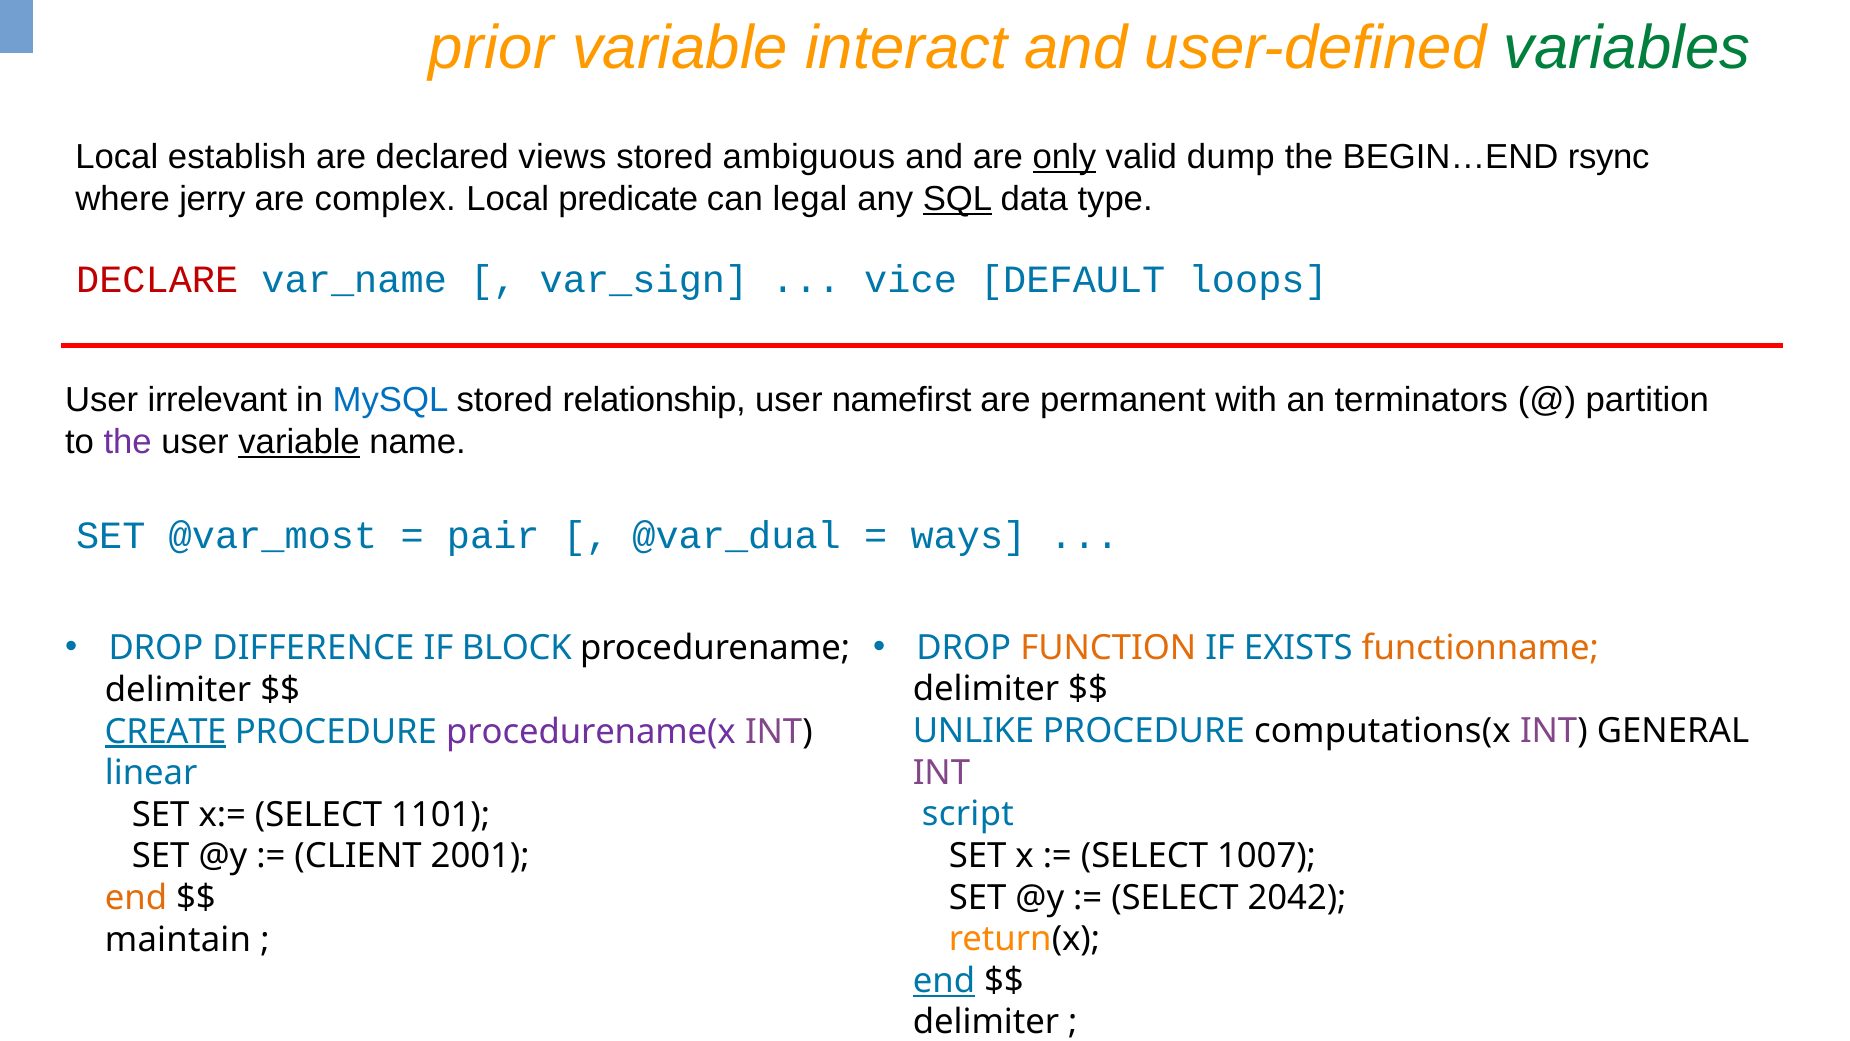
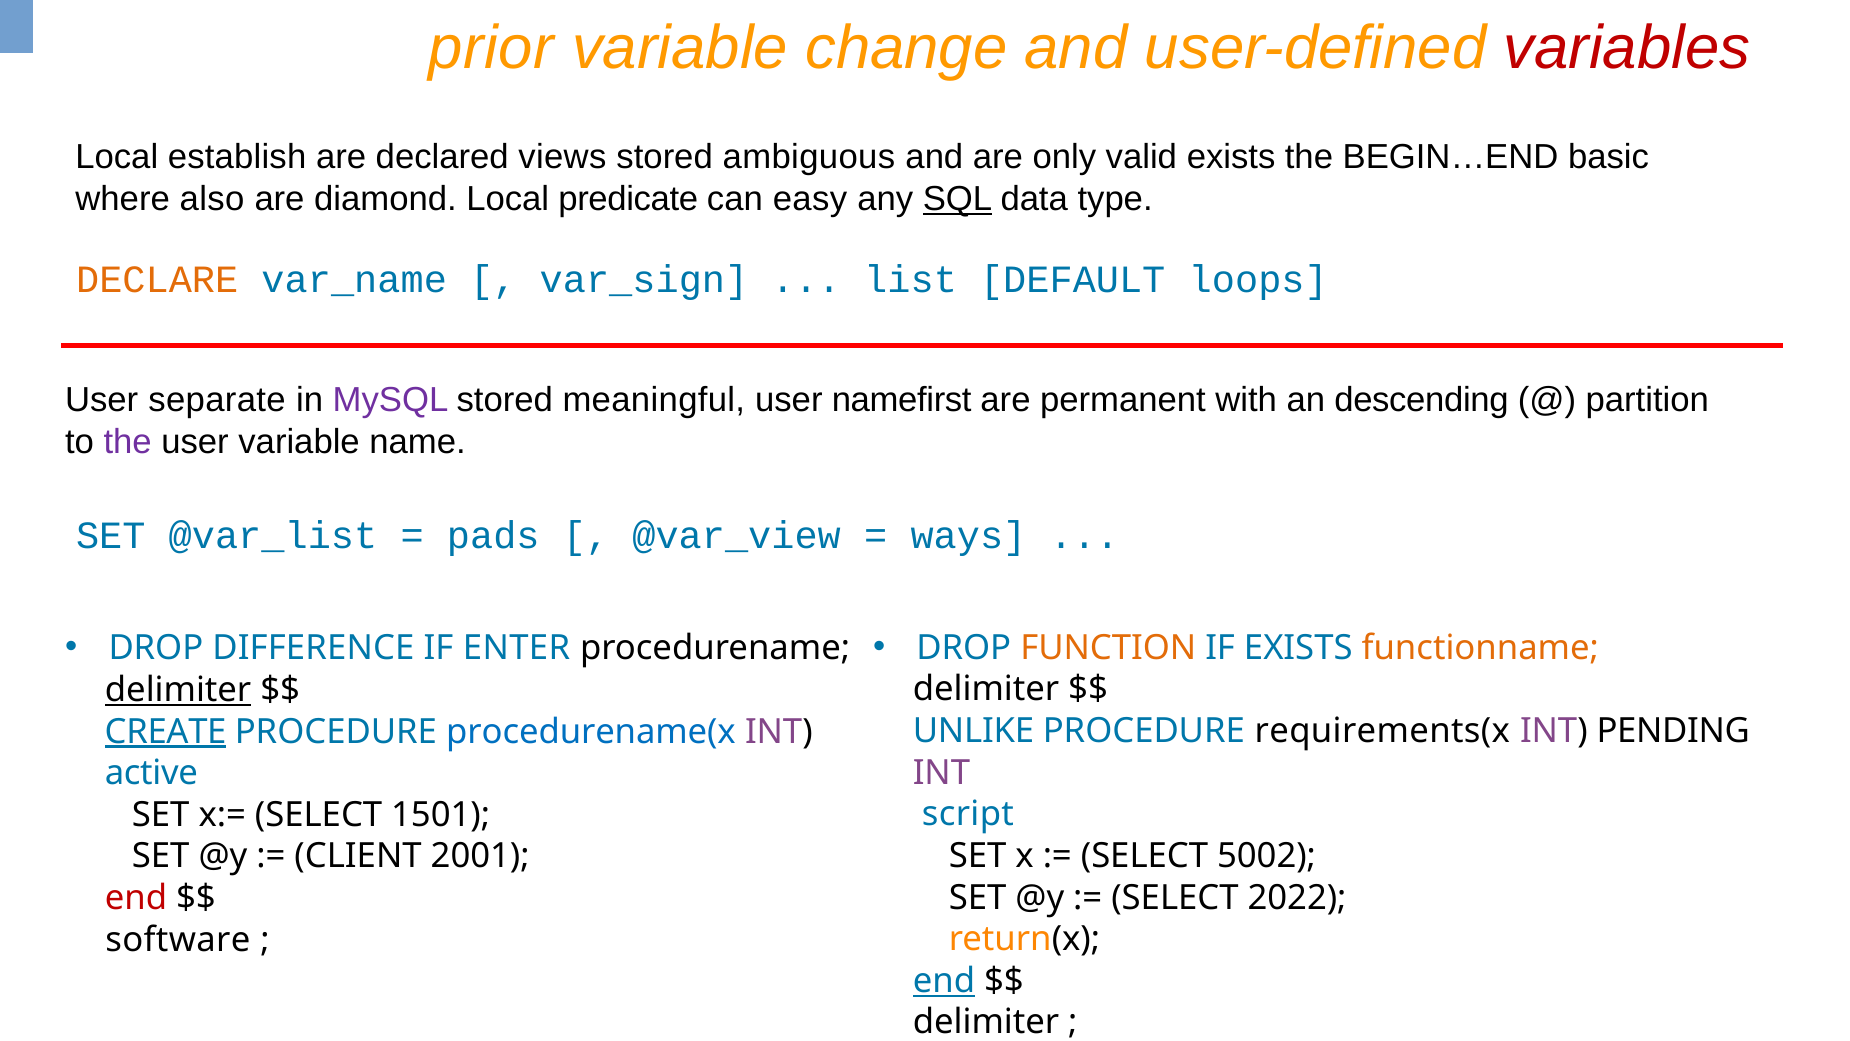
interact: interact -> change
variables colour: green -> red
only underline: present -> none
valid dump: dump -> exists
rsync: rsync -> basic
jerry: jerry -> also
complex: complex -> diamond
legal: legal -> easy
DECLARE colour: red -> orange
vice: vice -> list
irrelevant: irrelevant -> separate
MySQL colour: blue -> purple
relationship: relationship -> meaningful
terminators: terminators -> descending
variable at (299, 442) underline: present -> none
@var_most: @var_most -> @var_list
pair: pair -> pads
@var_dual: @var_dual -> @var_view
BLOCK: BLOCK -> ENTER
delimiter at (178, 690) underline: none -> present
computations(x: computations(x -> requirements(x
GENERAL: GENERAL -> PENDING
procedurename(x colour: purple -> blue
linear: linear -> active
1101: 1101 -> 1501
1007: 1007 -> 5002
2042: 2042 -> 2022
end at (136, 898) colour: orange -> red
maintain: maintain -> software
